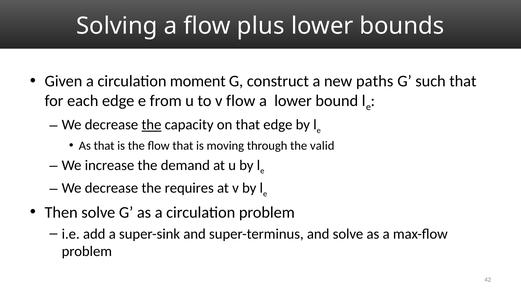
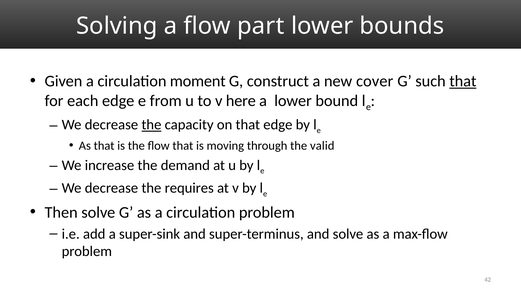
plus: plus -> part
paths: paths -> cover
that at (463, 81) underline: none -> present
v flow: flow -> here
